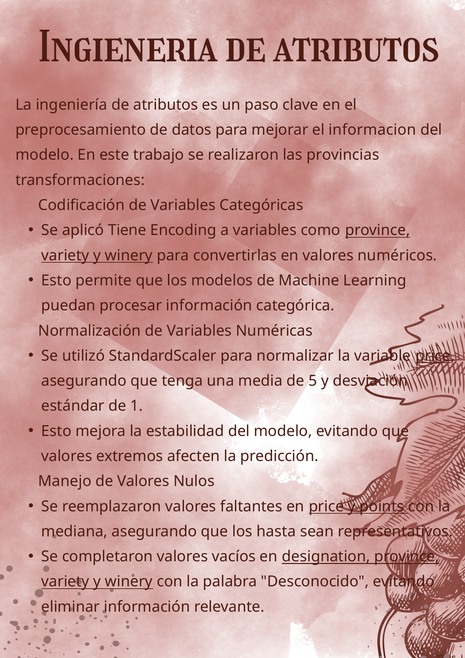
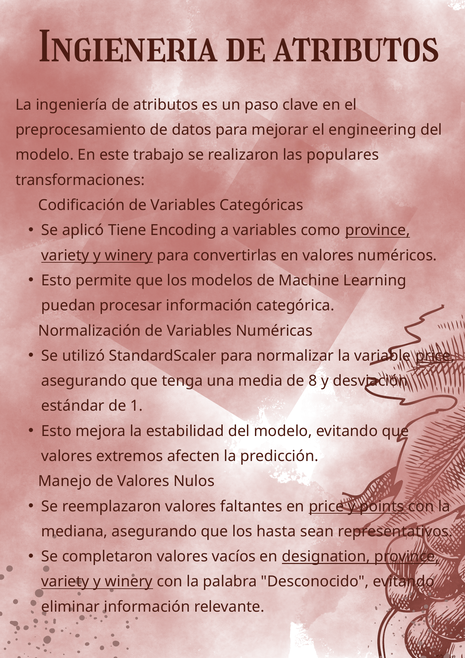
informacion: informacion -> engineering
provincias: provincias -> populares
5: 5 -> 8
